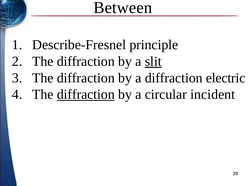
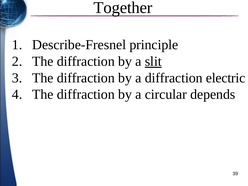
Between: Between -> Together
diffraction at (86, 94) underline: present -> none
incident: incident -> depends
